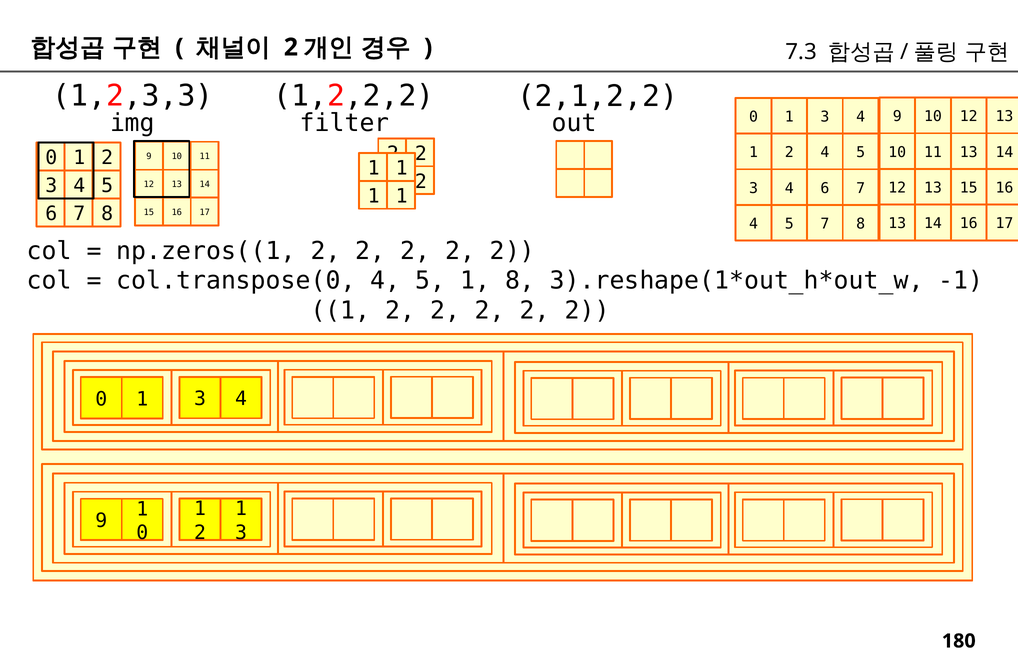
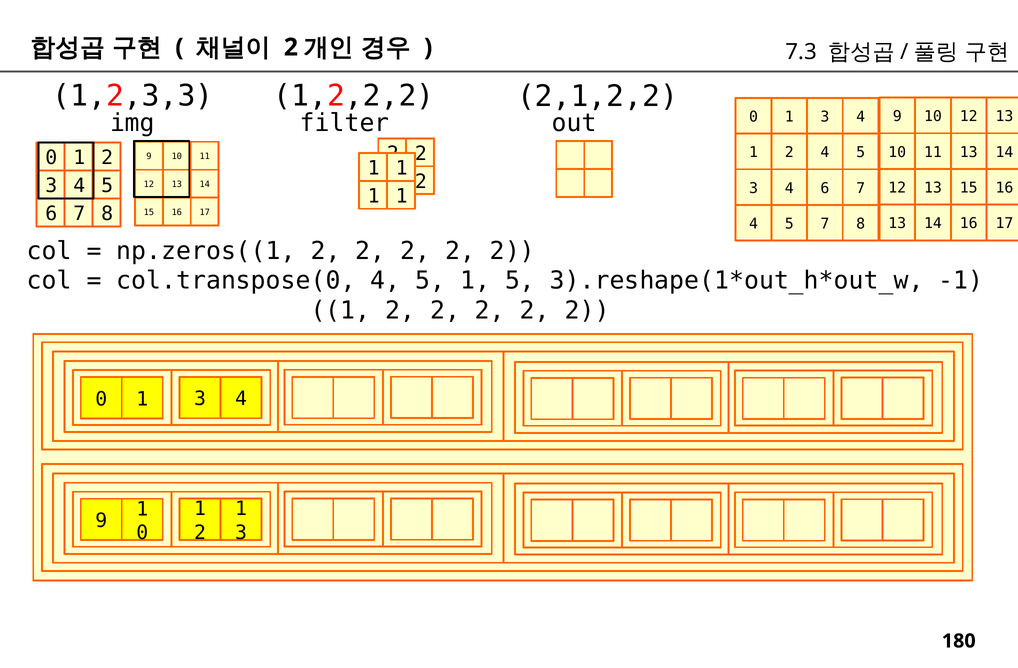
1 8: 8 -> 5
